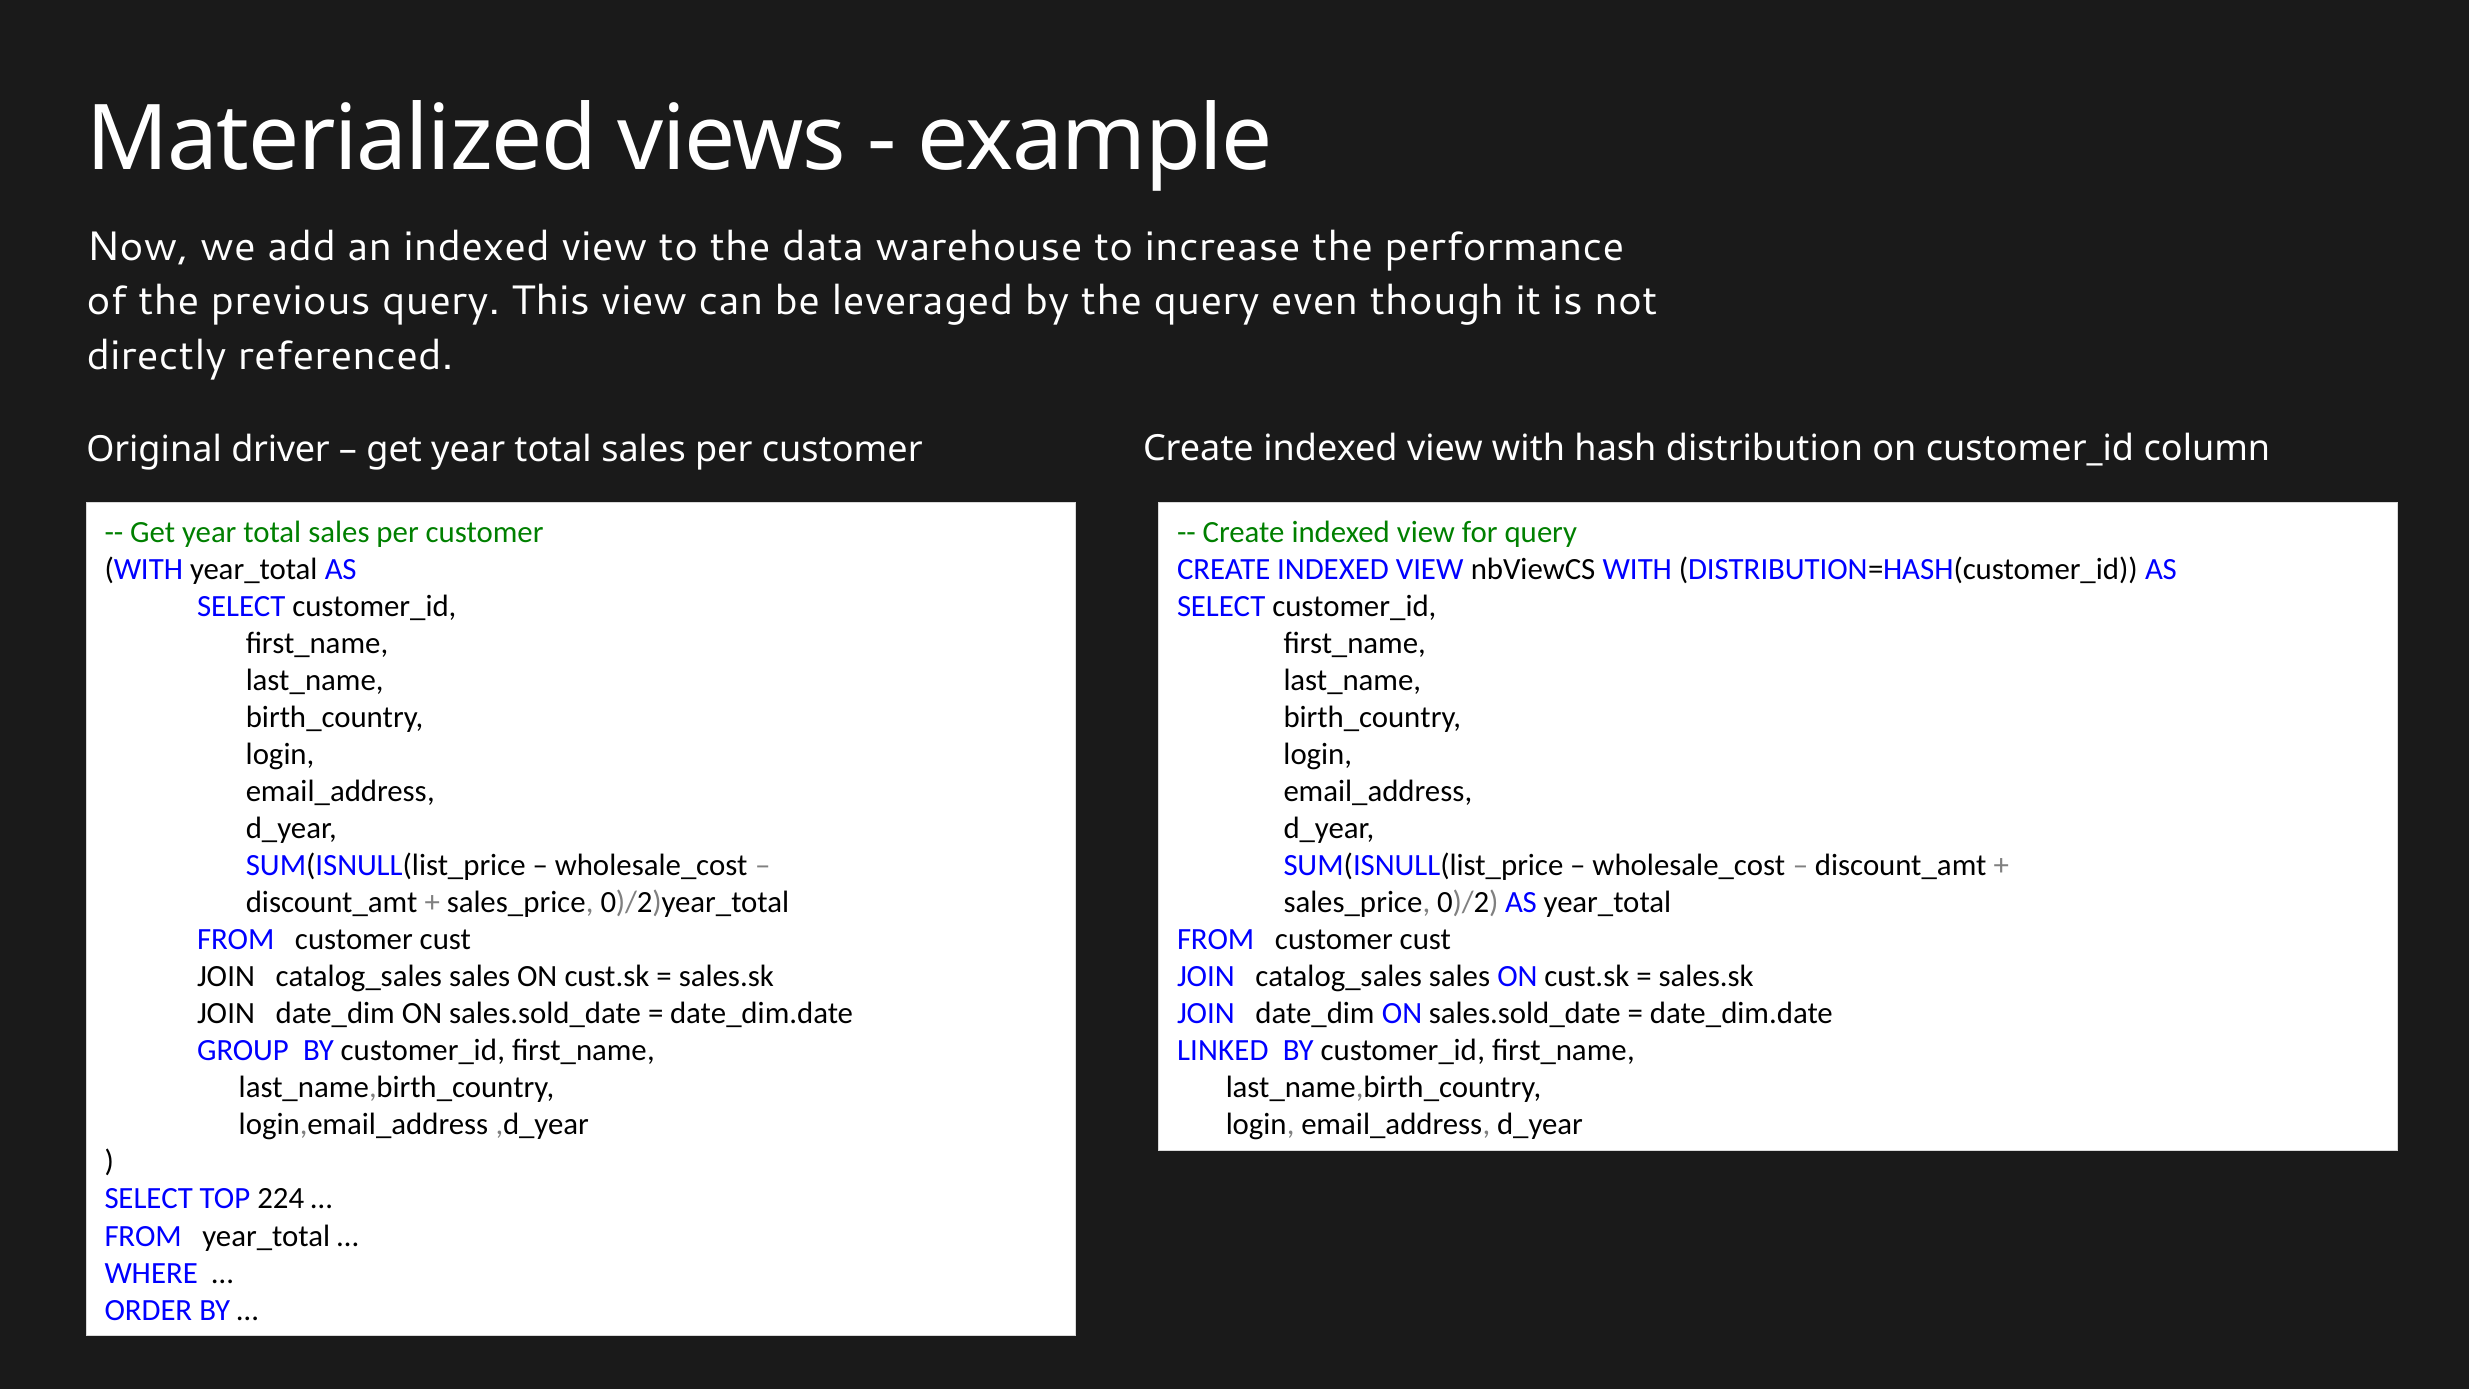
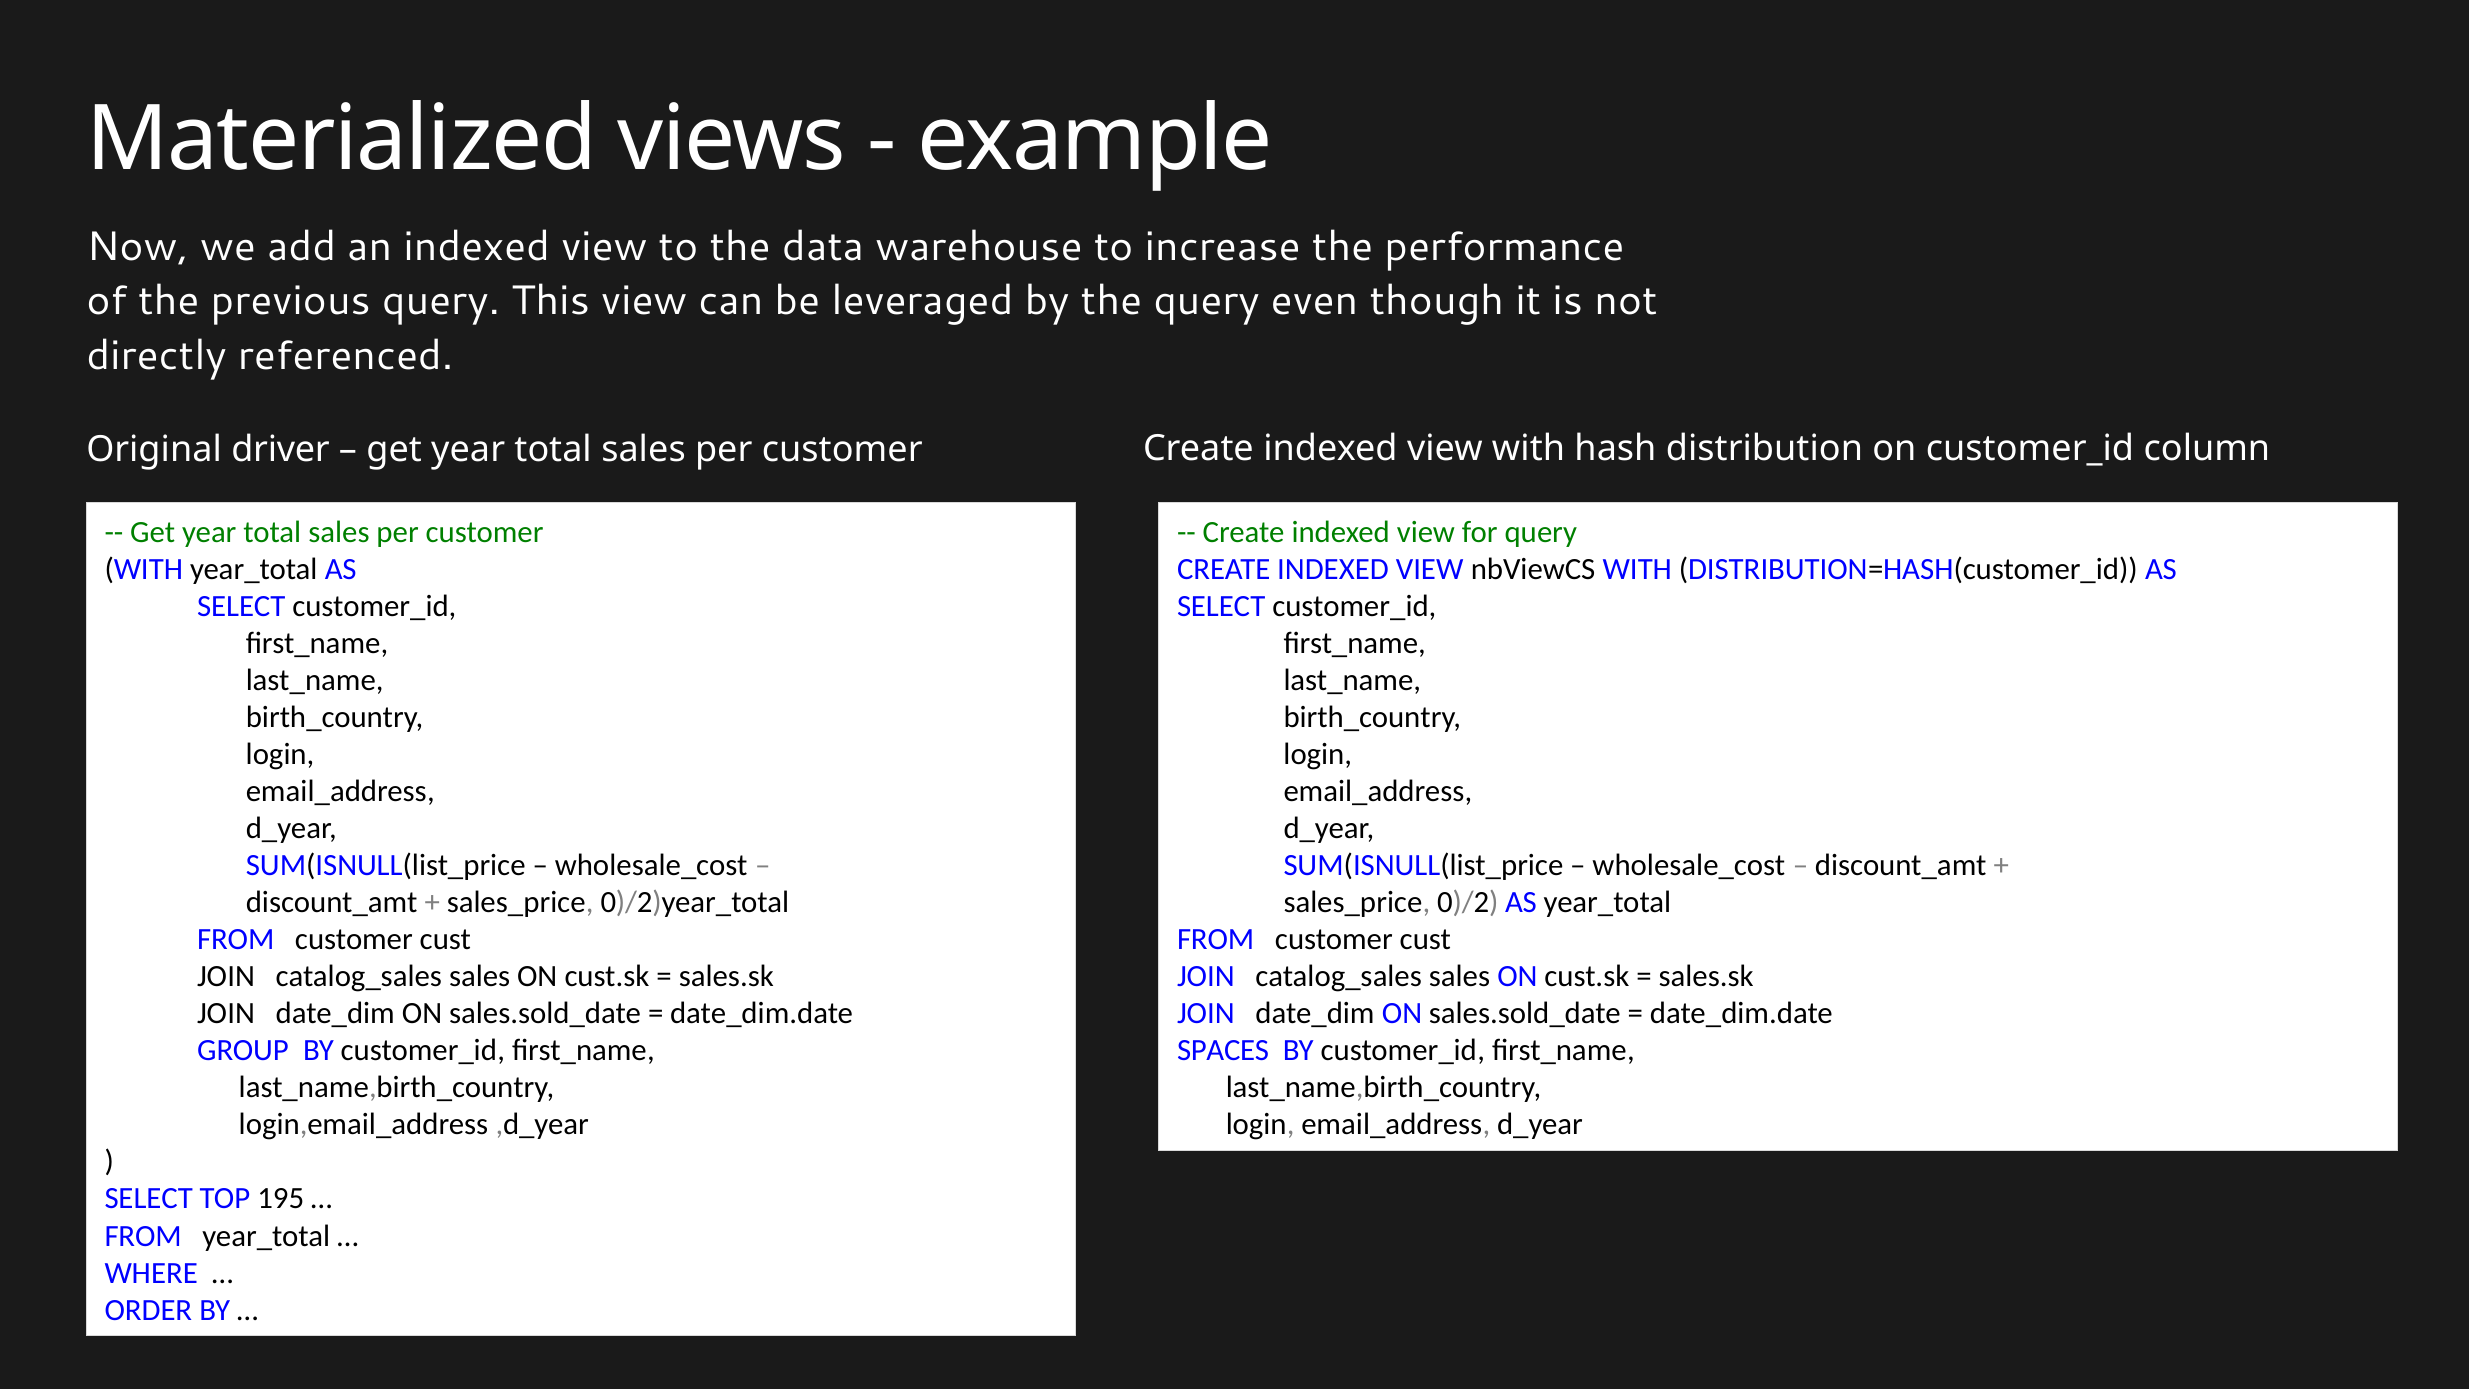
LINKED: LINKED -> SPACES
224: 224 -> 195
